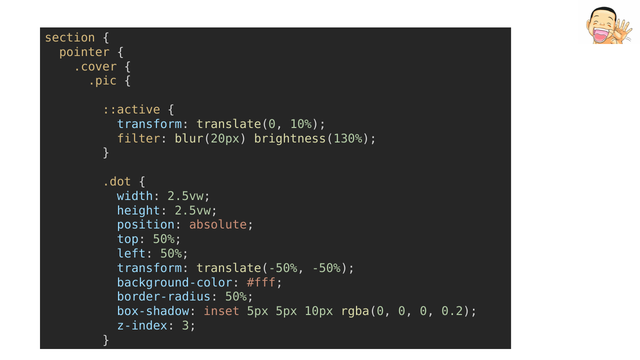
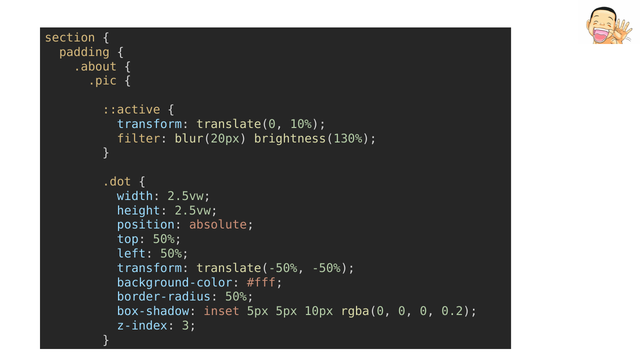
pointer: pointer -> padding
.cover: .cover -> .about
